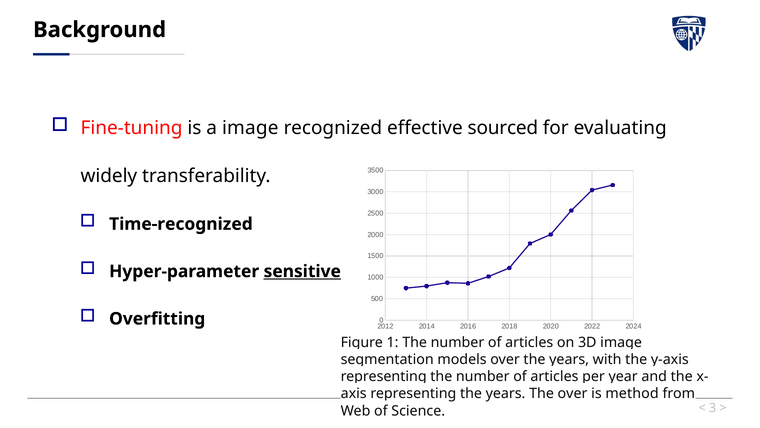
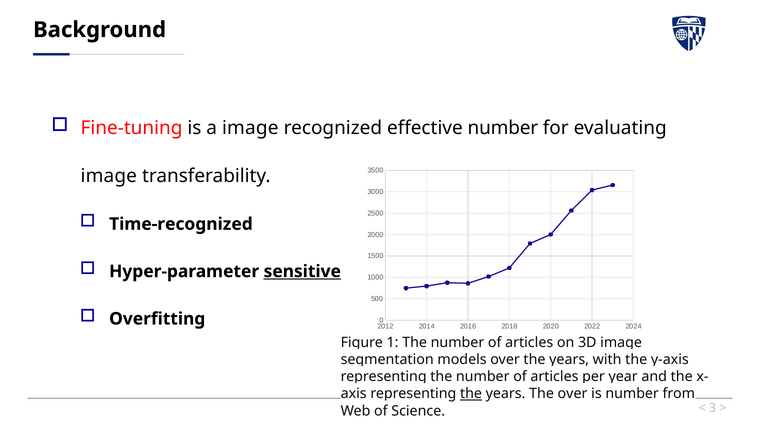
effective sourced: sourced -> number
widely at (109, 176): widely -> image
the at (471, 393) underline: none -> present
is method: method -> number
